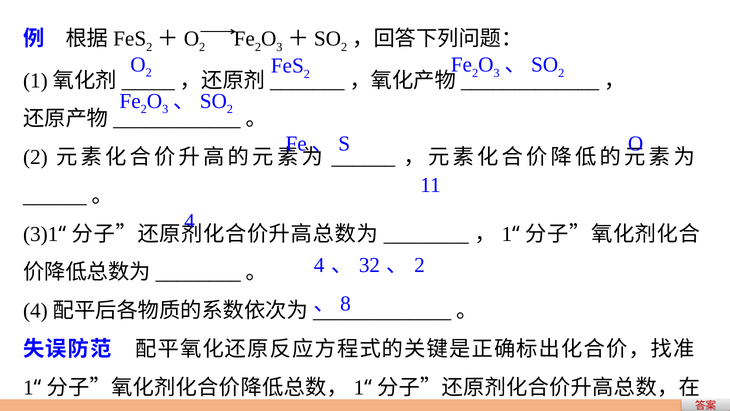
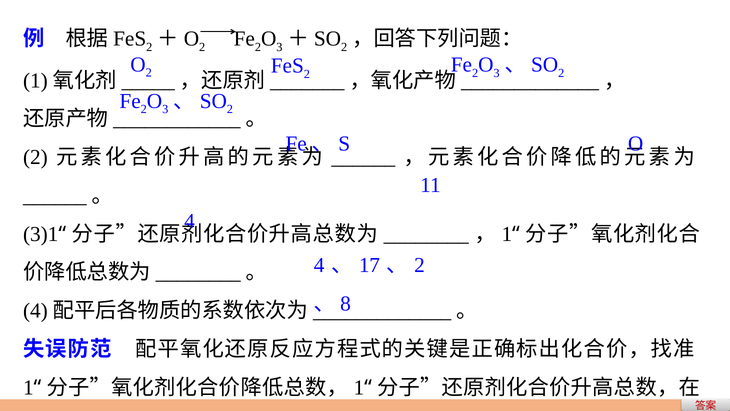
32: 32 -> 17
